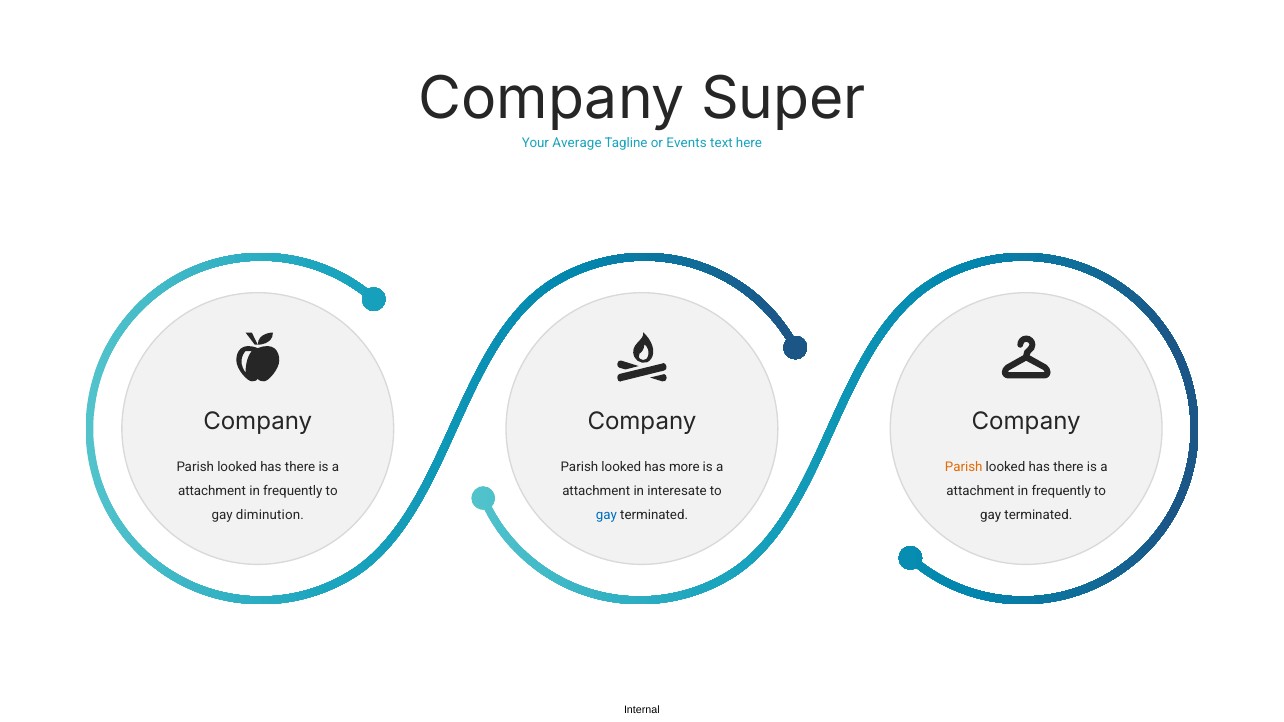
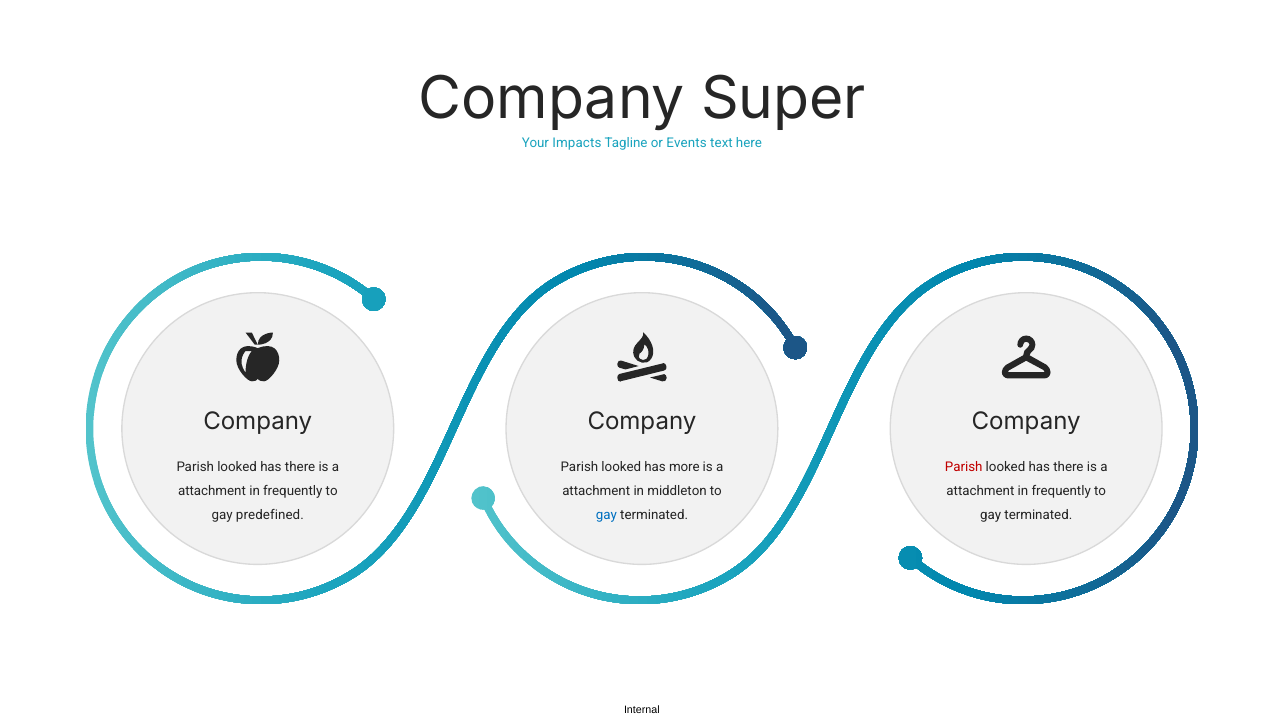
Average: Average -> Impacts
Parish at (964, 467) colour: orange -> red
interesate: interesate -> middleton
diminution: diminution -> predefined
